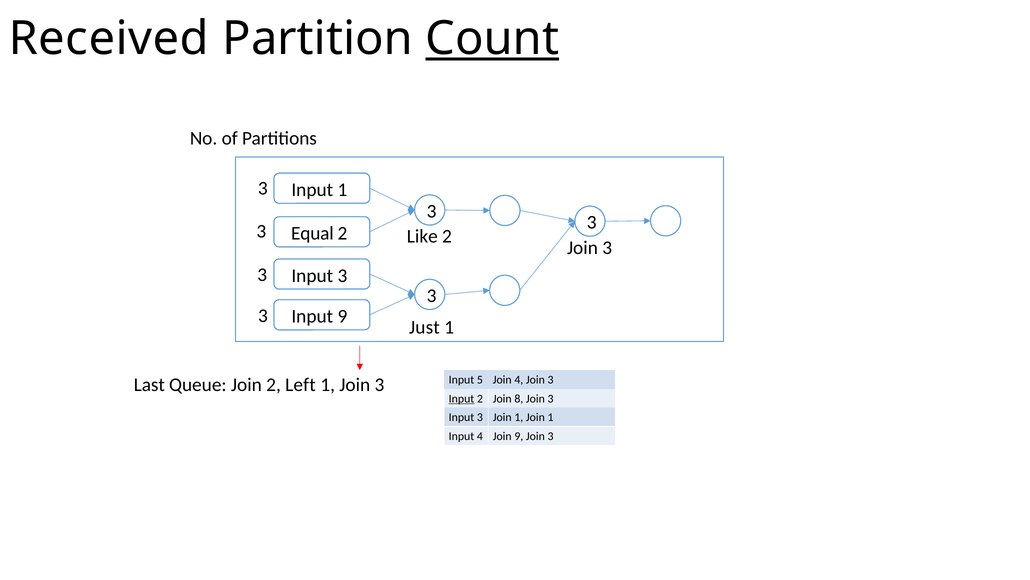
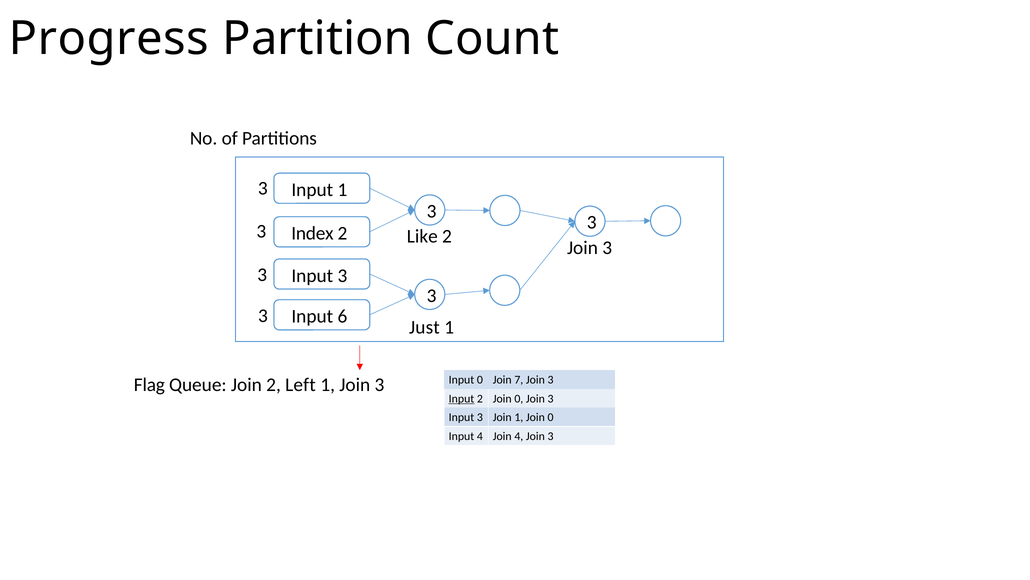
Received: Received -> Progress
Count underline: present -> none
Equal: Equal -> Index
Input 9: 9 -> 6
Input 5: 5 -> 0
Join 4: 4 -> 7
Last: Last -> Flag
2 Join 8: 8 -> 0
1 Join 1: 1 -> 0
Join 9: 9 -> 4
